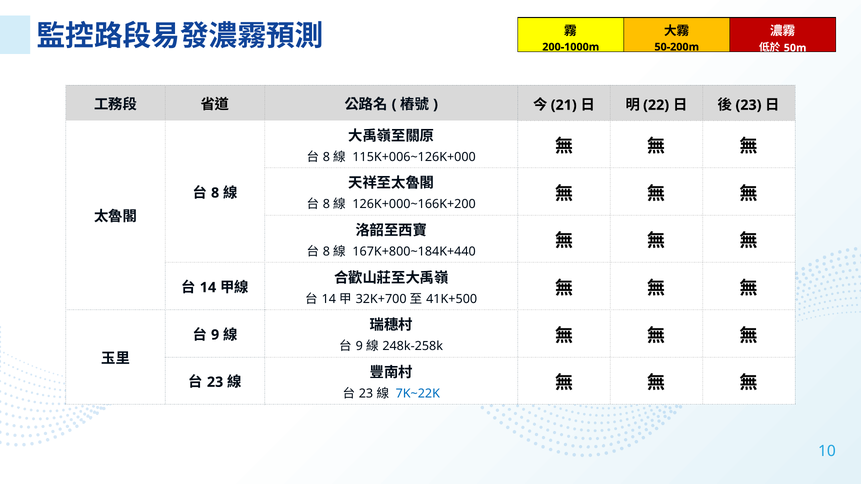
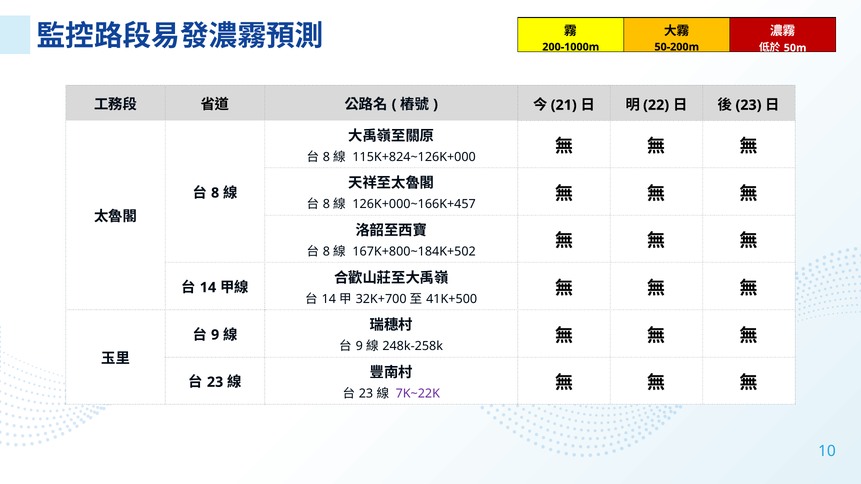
115K+006~126K+000: 115K+006~126K+000 -> 115K+824~126K+000
126K+000~166K+200: 126K+000~166K+200 -> 126K+000~166K+457
167K+800~184K+440: 167K+800~184K+440 -> 167K+800~184K+502
7K~22K colour: blue -> purple
